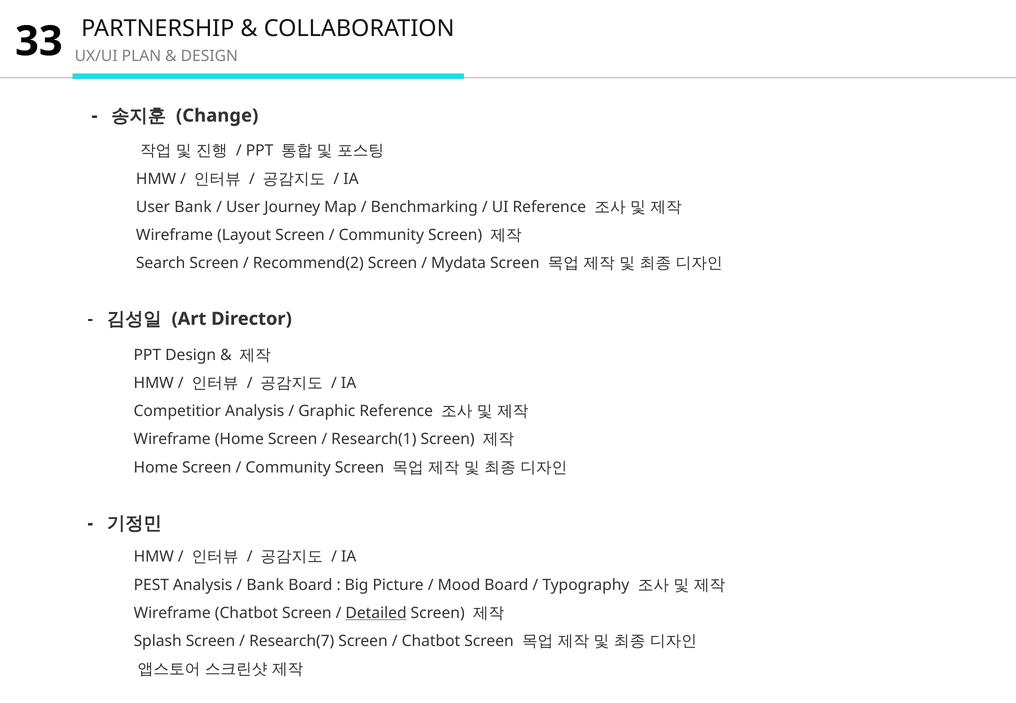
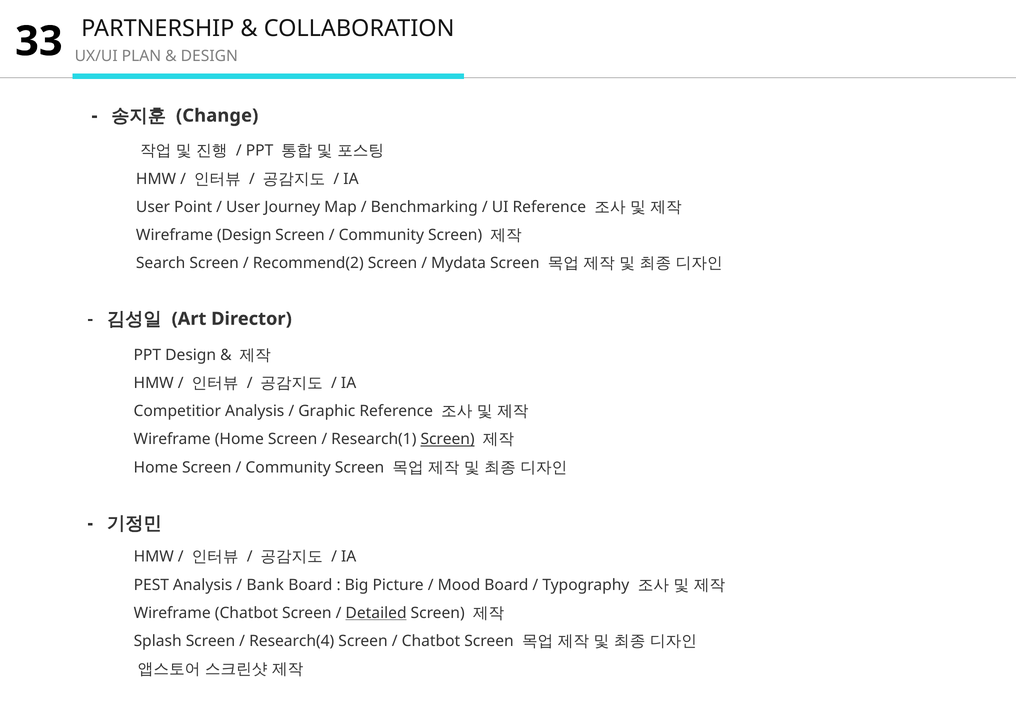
User Bank: Bank -> Point
Wireframe Layout: Layout -> Design
Screen at (448, 440) underline: none -> present
Research(7: Research(7 -> Research(4
